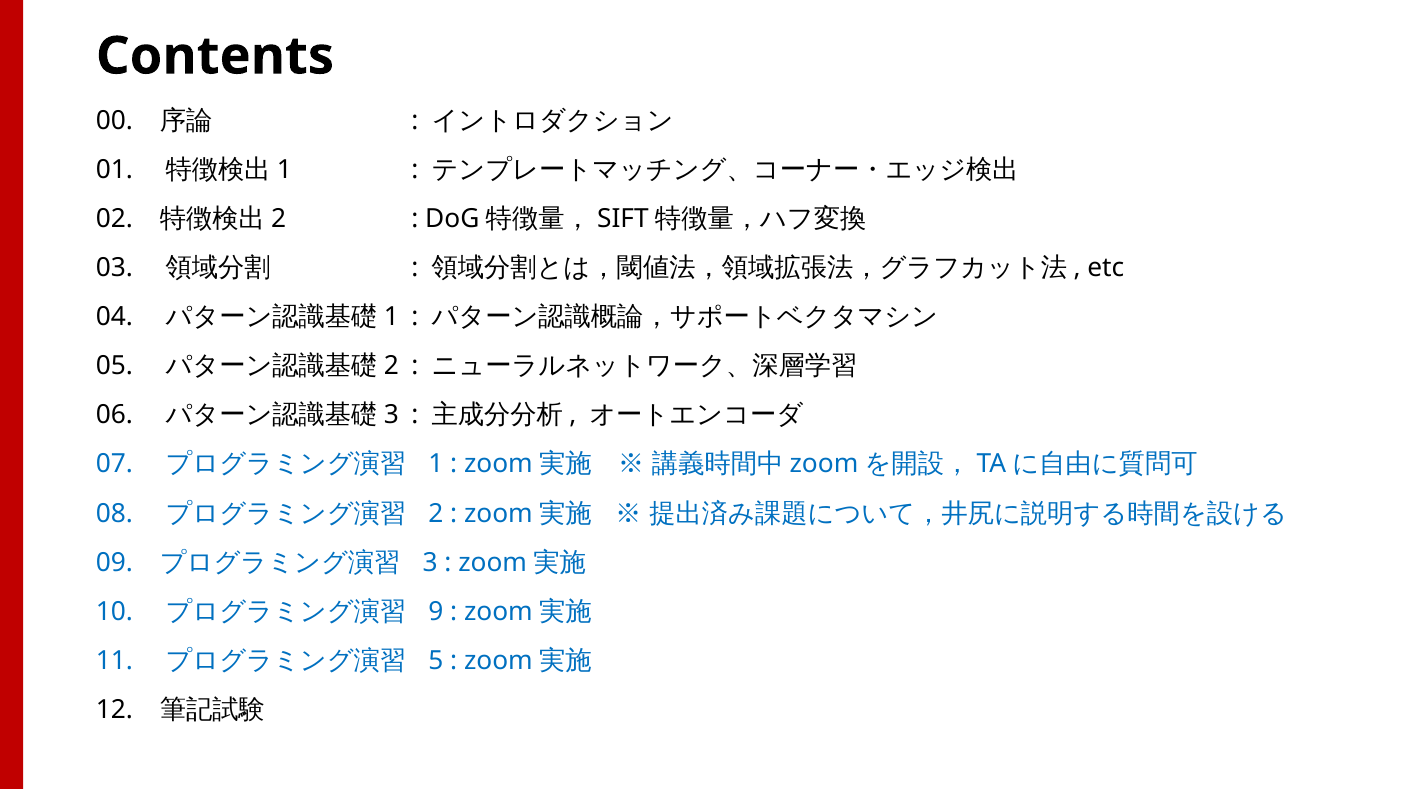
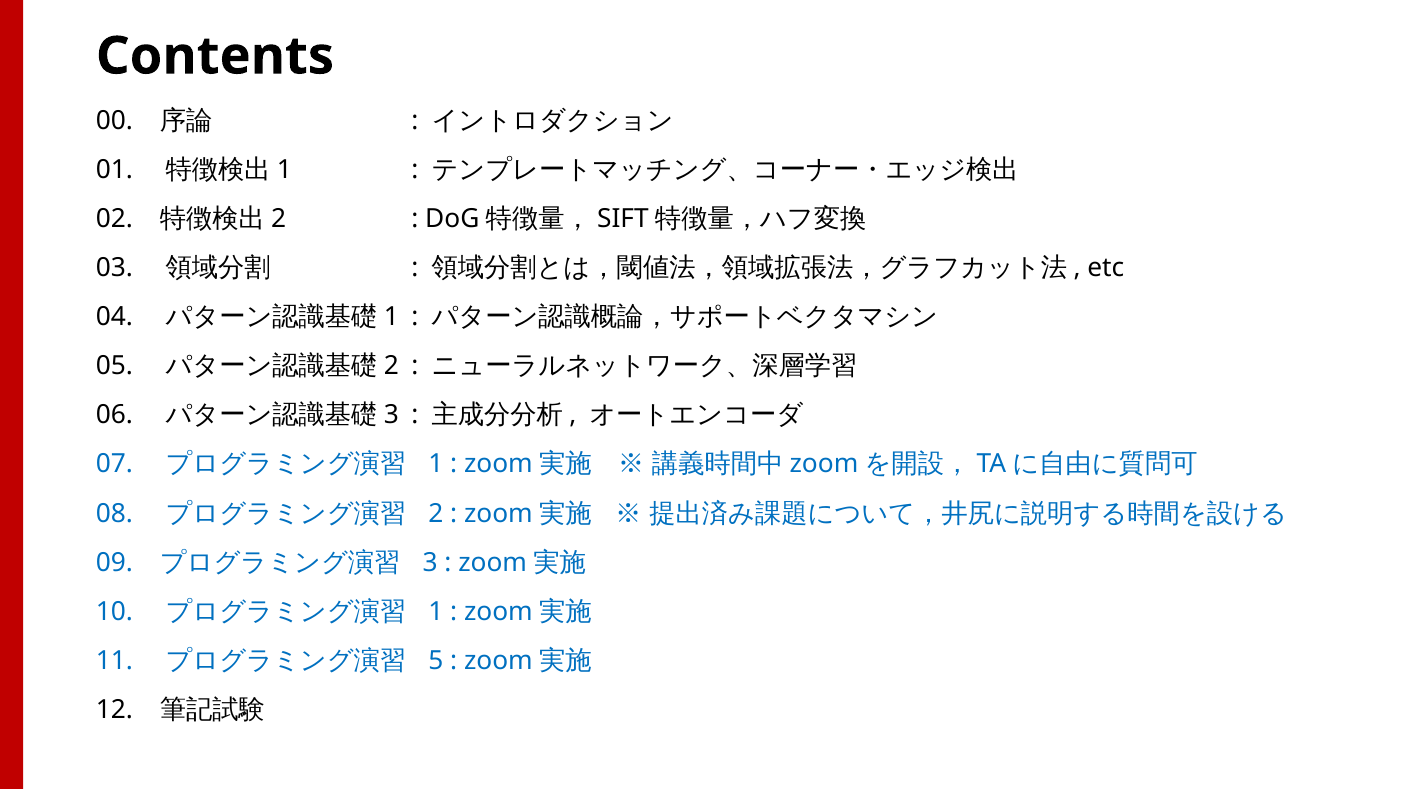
9 at (436, 611): 9 -> 1
